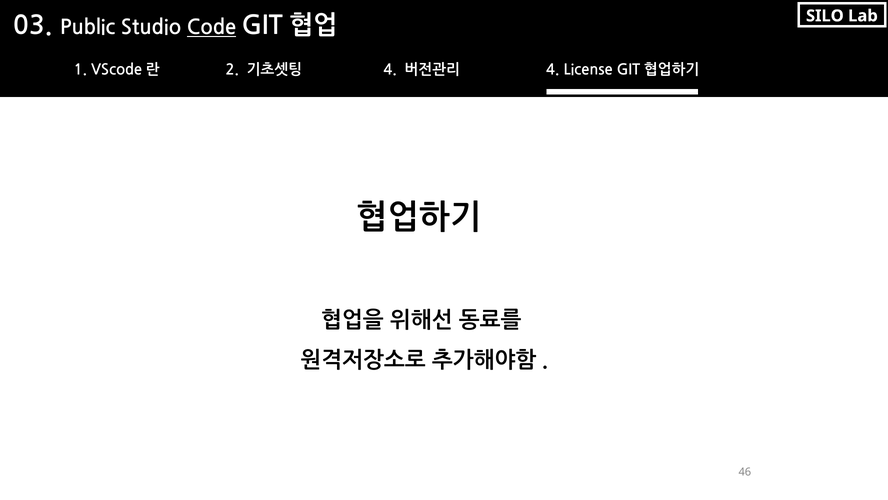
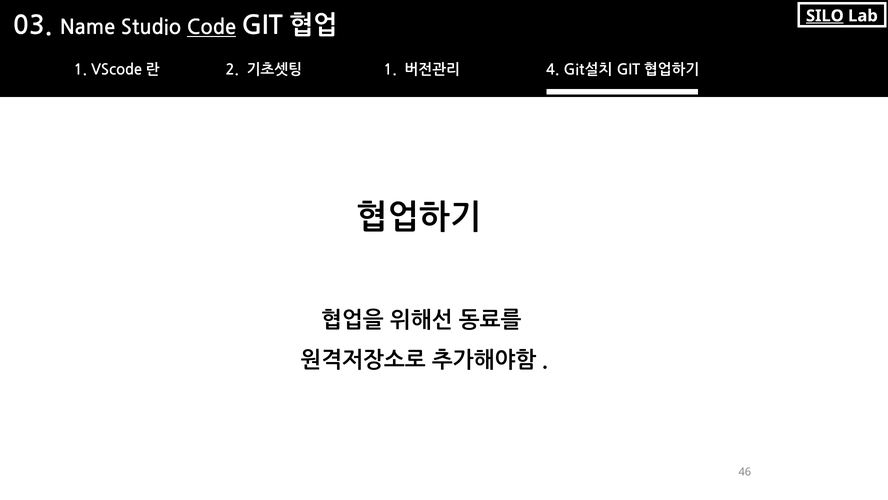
SILO underline: none -> present
Public: Public -> Name
License: License -> Git설치
4 at (390, 70): 4 -> 1
